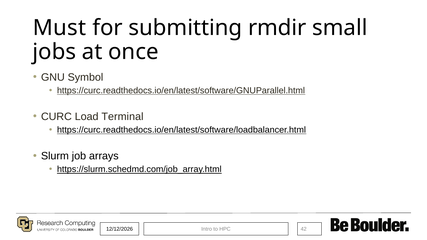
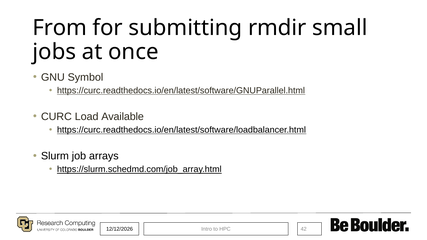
Must: Must -> From
Terminal: Terminal -> Available
